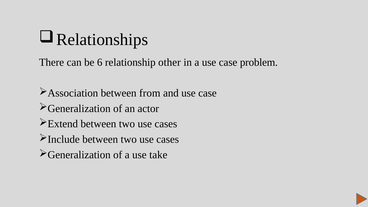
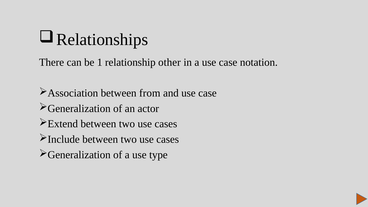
6: 6 -> 1
problem: problem -> notation
take: take -> type
